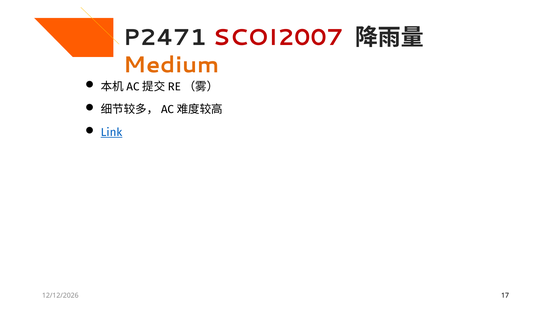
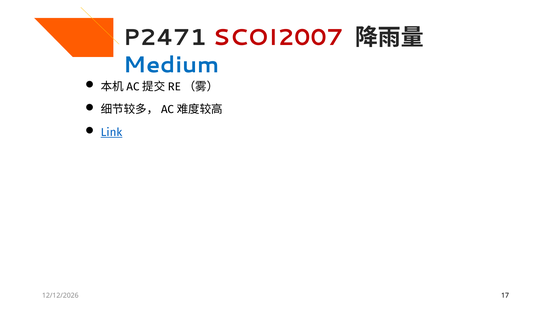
Medium colour: orange -> blue
